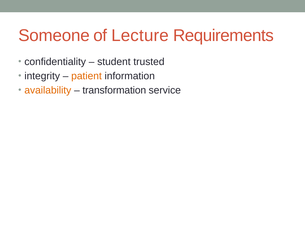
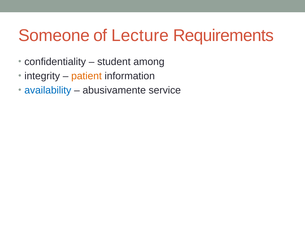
trusted: trusted -> among
availability colour: orange -> blue
transformation: transformation -> abusivamente
